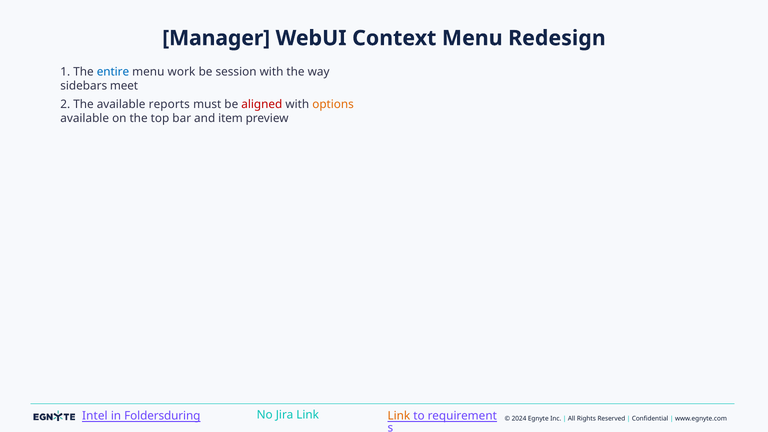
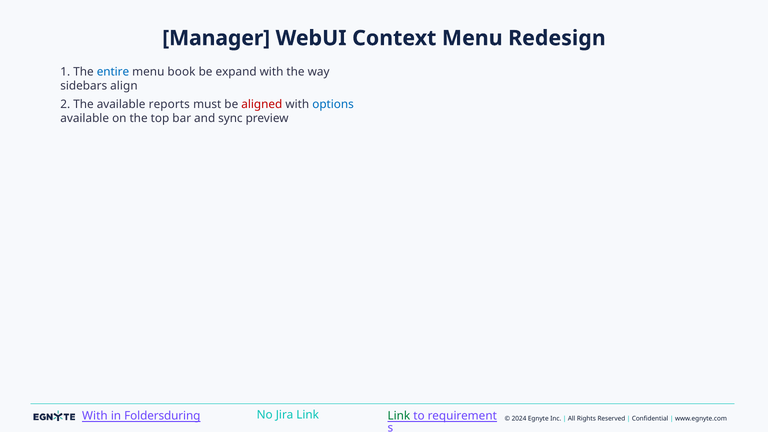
work: work -> book
session: session -> expand
meet: meet -> align
options colour: orange -> blue
item: item -> sync
Intel at (95, 416): Intel -> With
Link at (399, 416) colour: orange -> green
